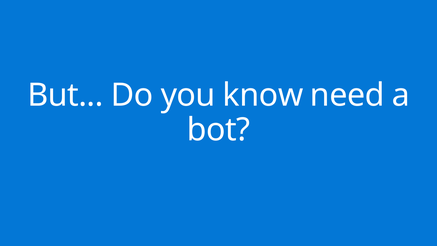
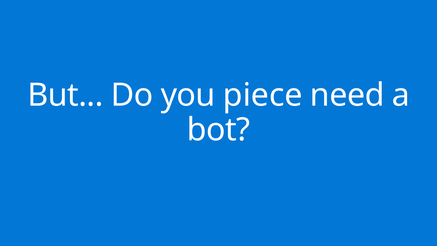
know: know -> piece
